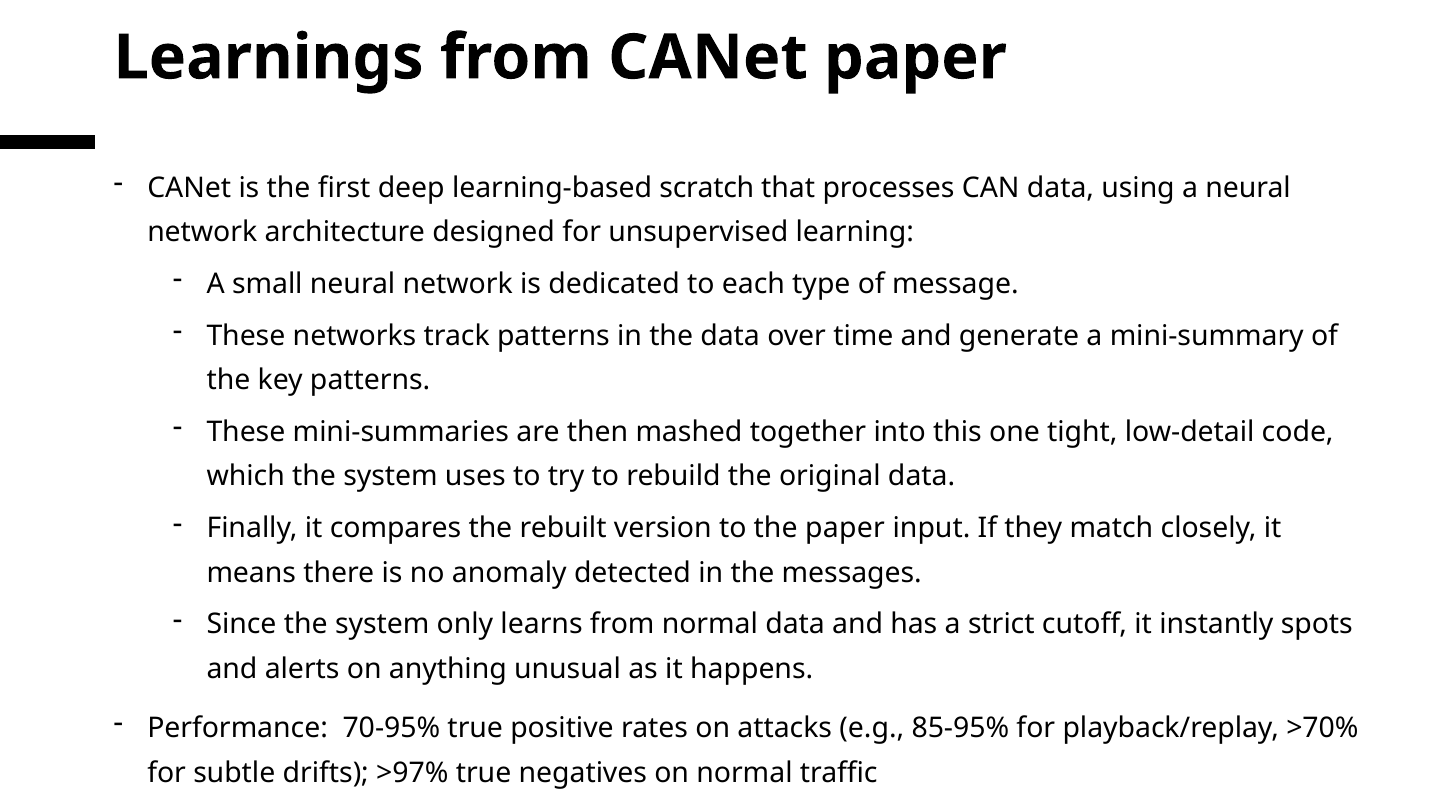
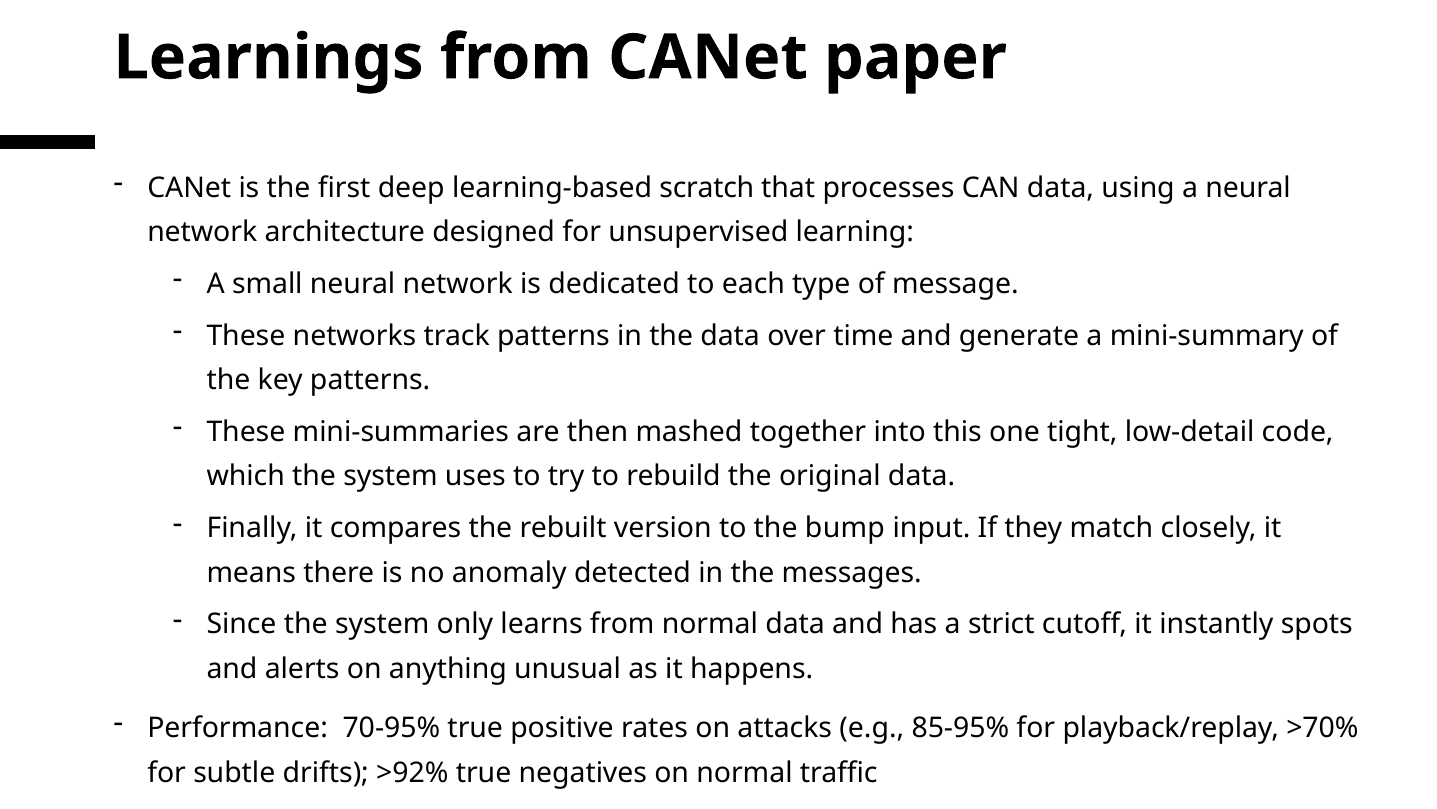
the paper: paper -> bump
>97%: >97% -> >92%
